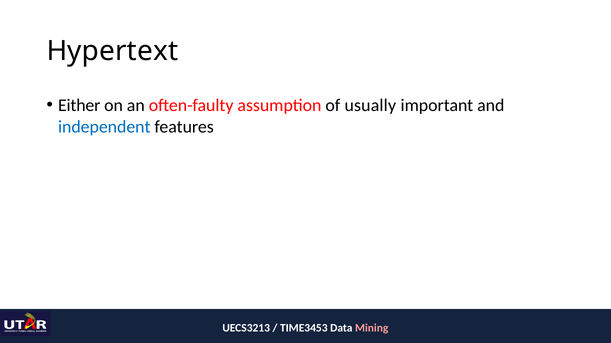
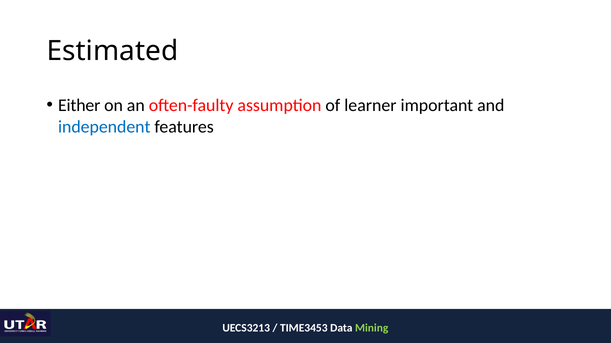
Hypertext: Hypertext -> Estimated
usually: usually -> learner
Mining colour: pink -> light green
